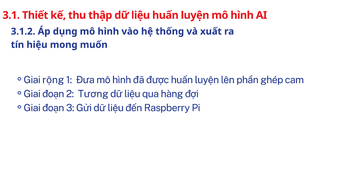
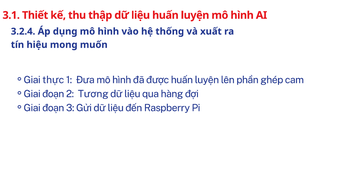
3.1.2: 3.1.2 -> 3.2.4
rộng: rộng -> thực
